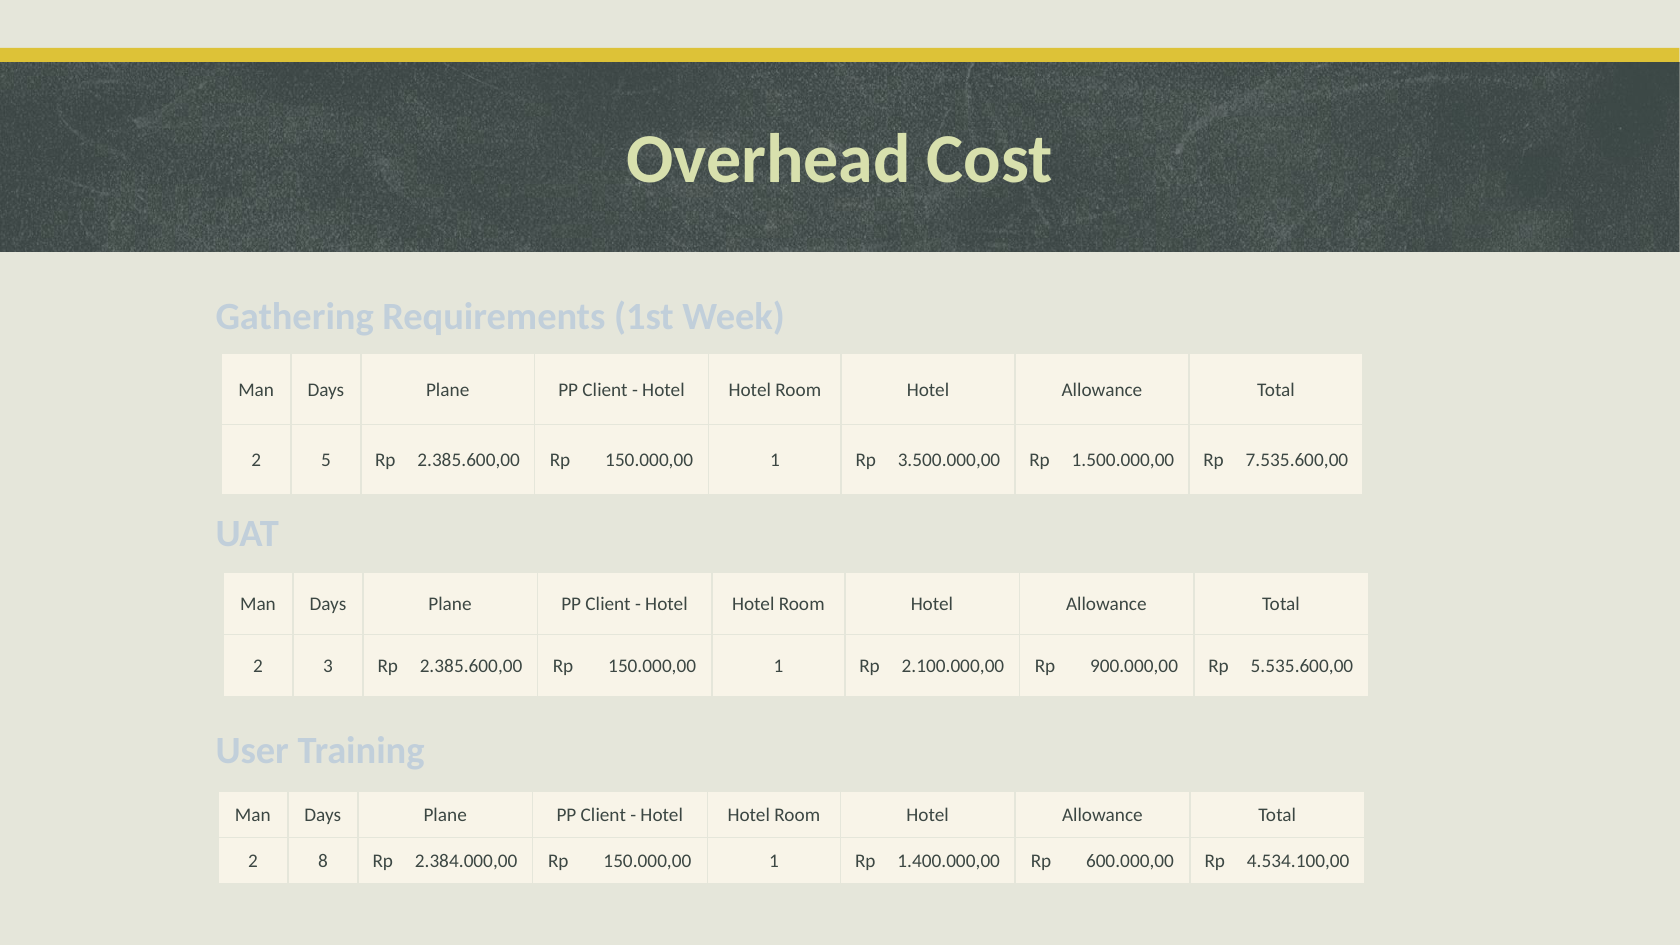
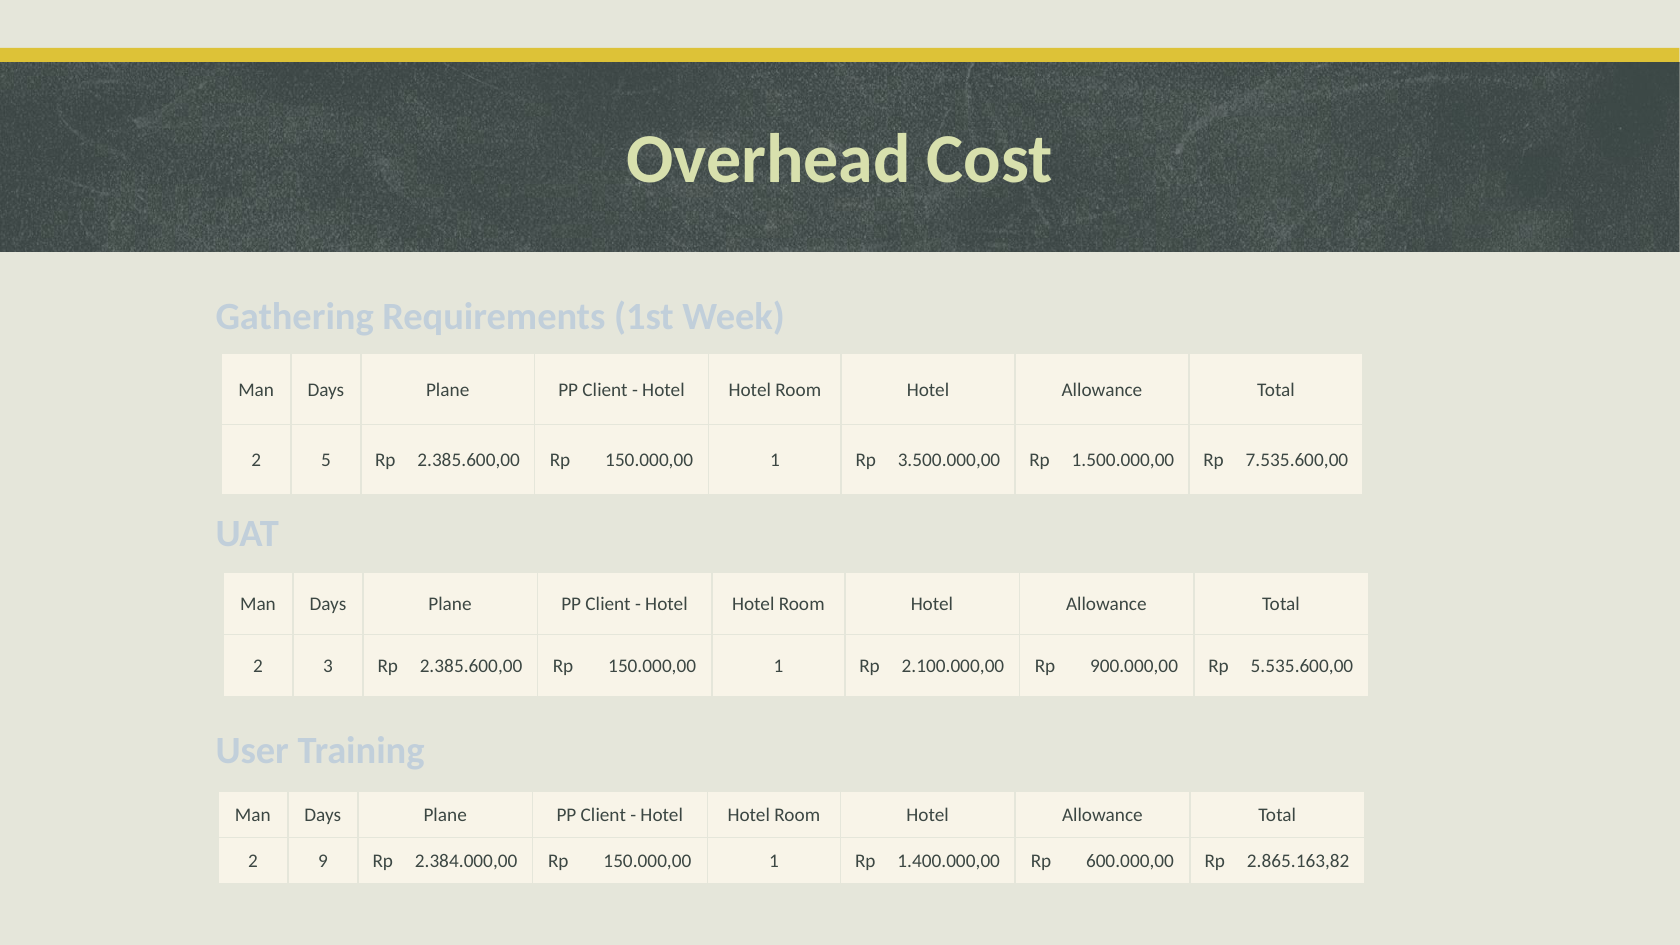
8: 8 -> 9
4.534.100,00: 4.534.100,00 -> 2.865.163,82
